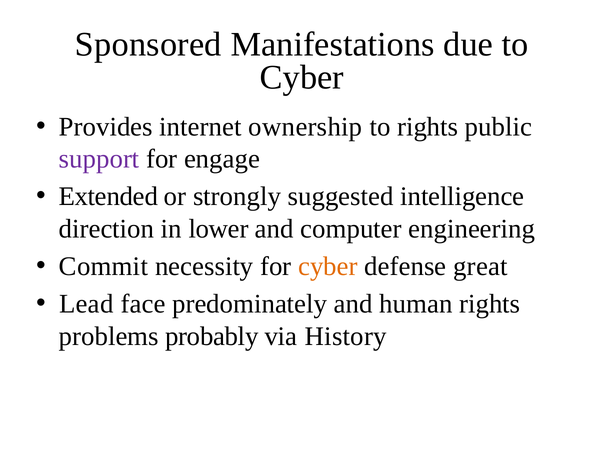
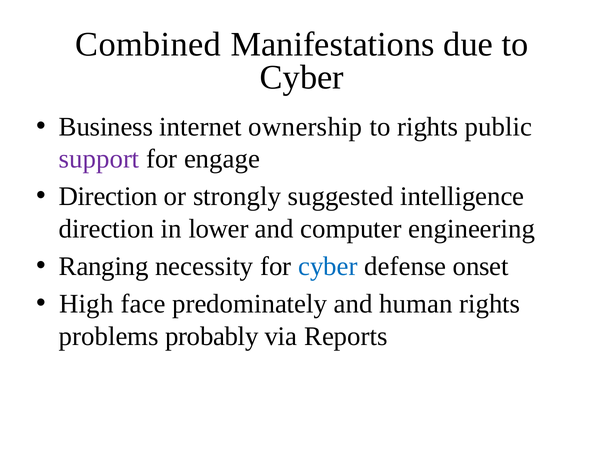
Sponsored: Sponsored -> Combined
Provides: Provides -> Business
Extended at (108, 197): Extended -> Direction
Commit: Commit -> Ranging
cyber at (328, 266) colour: orange -> blue
great: great -> onset
Lead: Lead -> High
History: History -> Reports
